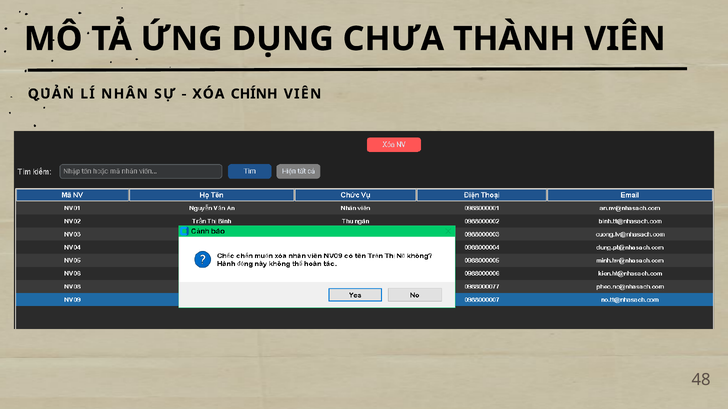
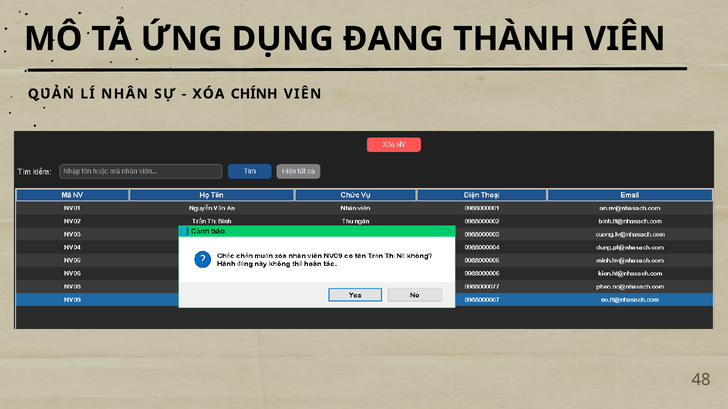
CHƯA: CHƯA -> ĐANG
